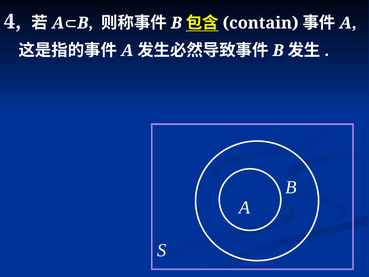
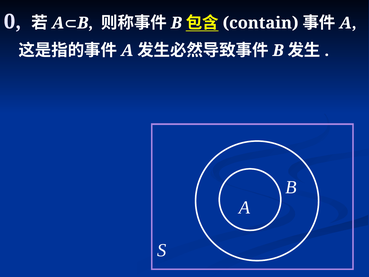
4: 4 -> 0
